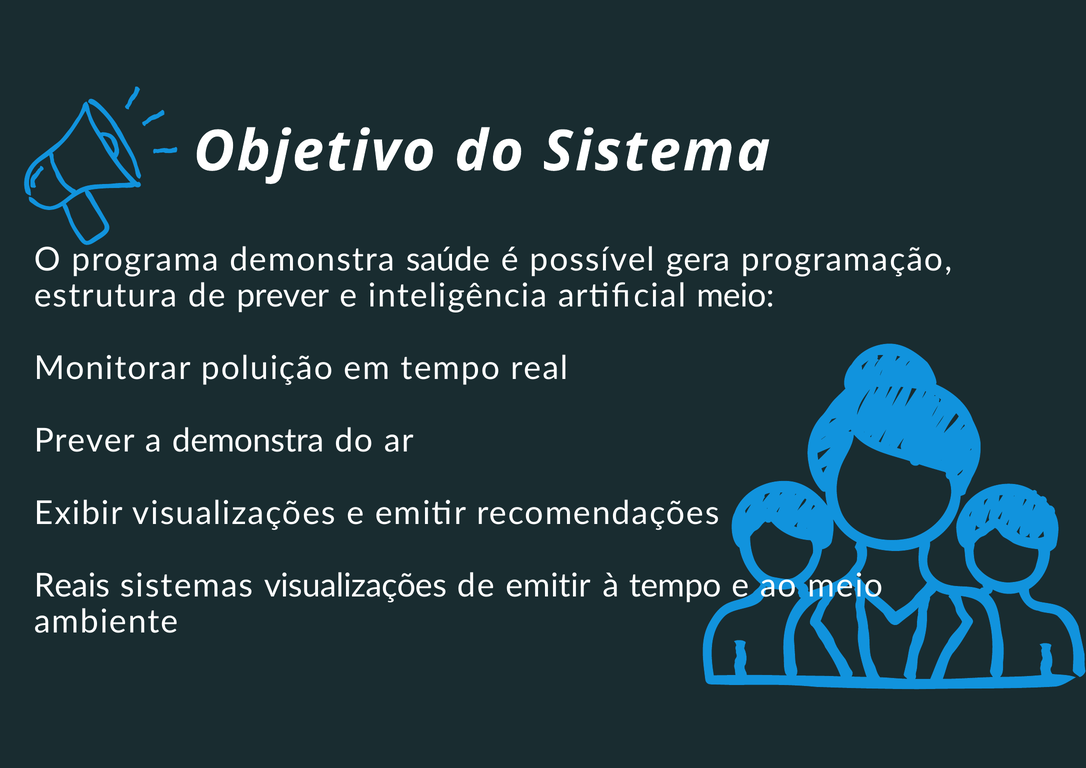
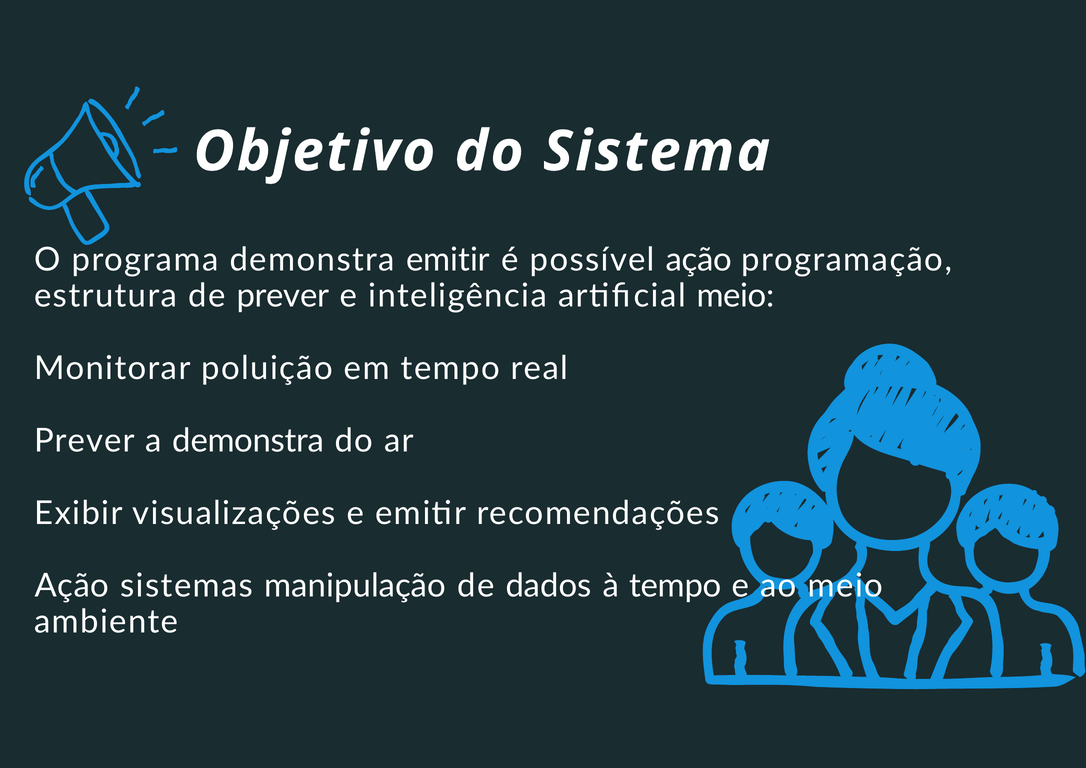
demonstra saúde: saúde -> emitir
possível gera: gera -> ação
Reais at (72, 585): Reais -> Ação
sistemas visualizações: visualizações -> manipulação
de emitir: emitir -> dados
